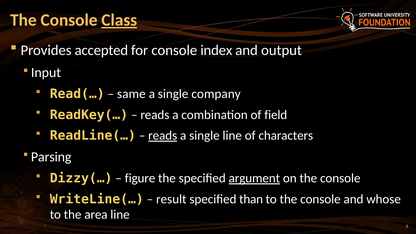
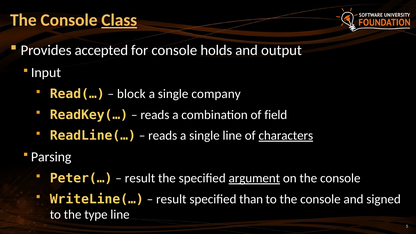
index: index -> holds
same: same -> block
reads at (163, 136) underline: present -> none
characters underline: none -> present
Dizzy(…: Dizzy(… -> Peter(…
figure at (140, 178): figure -> result
whose: whose -> signed
area: area -> type
